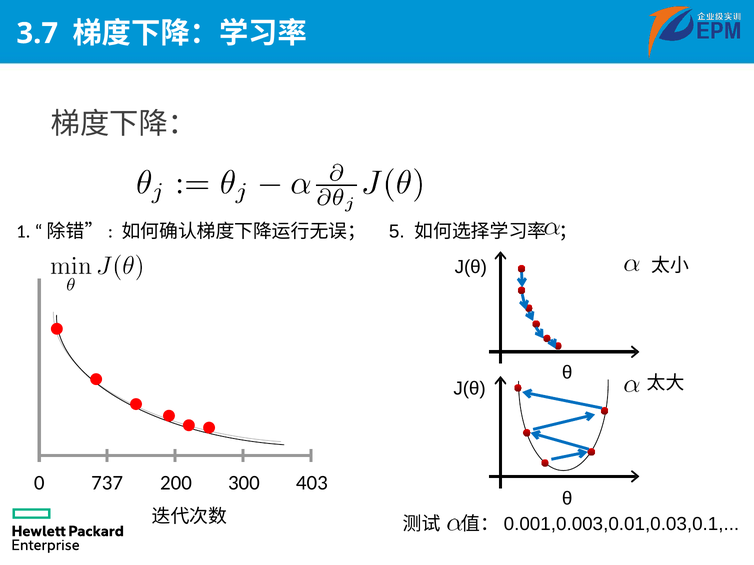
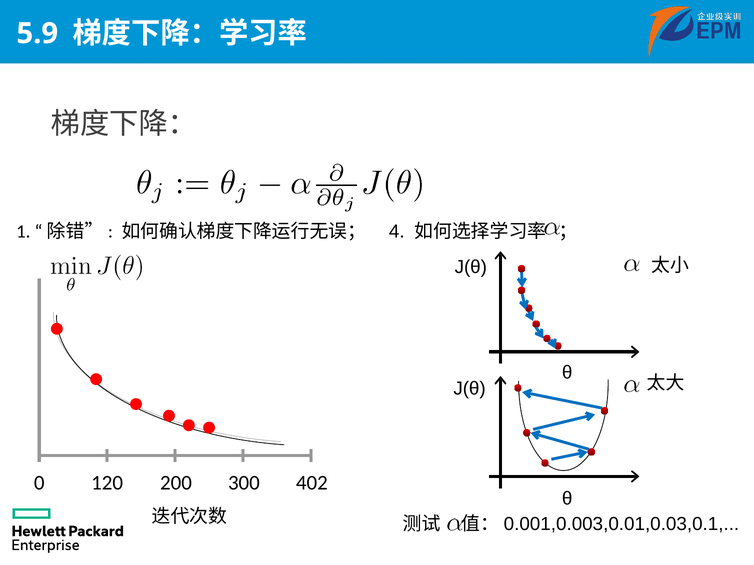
3.7: 3.7 -> 5.9
5: 5 -> 4
737: 737 -> 120
403: 403 -> 402
